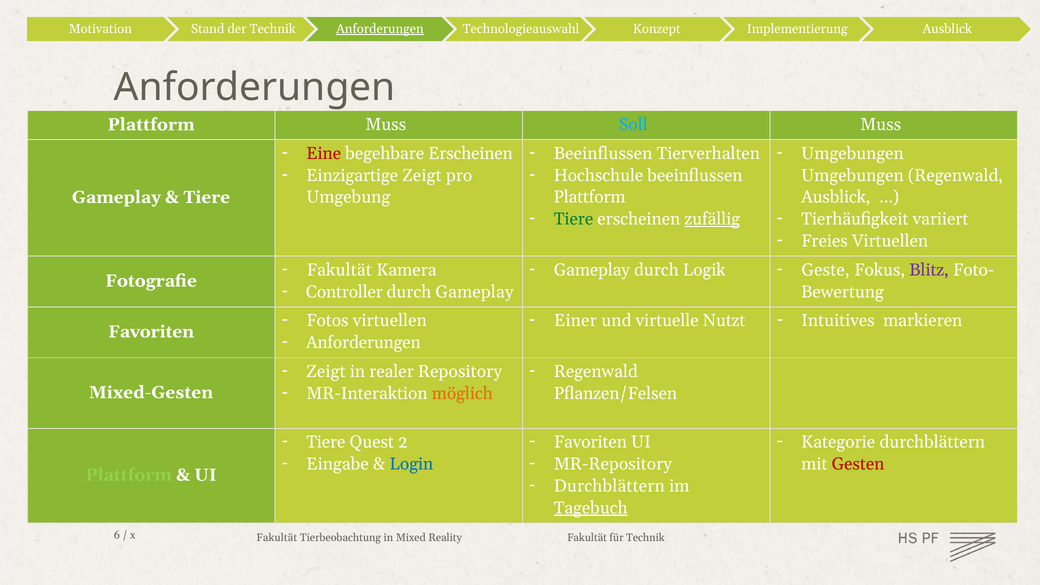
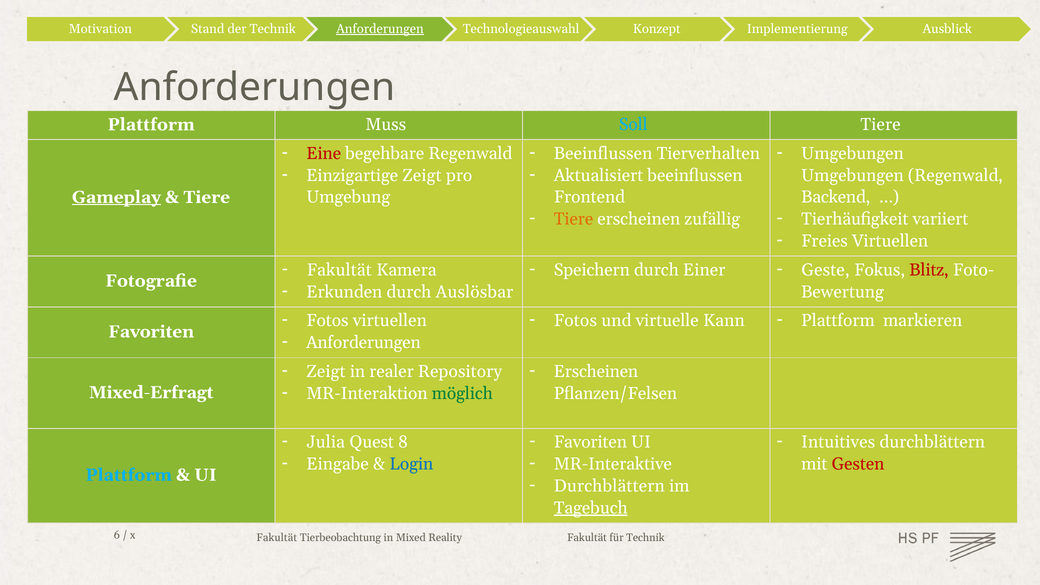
Muss at (881, 125): Muss -> Tiere
begehbare Erscheinen: Erscheinen -> Regenwald
Hochschule: Hochschule -> Aktualisiert
Gameplay at (116, 197) underline: none -> present
Plattform at (590, 197): Plattform -> Frontend
Ausblick at (836, 197): Ausblick -> Backend
Tiere at (574, 219) colour: green -> orange
zufällig underline: present -> none
Gameplay at (592, 270): Gameplay -> Speichern
Logik: Logik -> Einer
Blitz colour: purple -> red
Controller: Controller -> Erkunden
durch Gameplay: Gameplay -> Auslösbar
Einer at (575, 321): Einer -> Fotos
Nutzt: Nutzt -> Kann
Intuitives at (838, 321): Intuitives -> Plattform
Regenwald at (596, 372): Regenwald -> Erscheinen
Mixed-Gesten: Mixed-Gesten -> Mixed-Erfragt
möglich colour: orange -> green
Tiere at (326, 442): Tiere -> Julia
2: 2 -> 8
Kategorie: Kategorie -> Intuitives
MR-Repository: MR-Repository -> MR-Interaktive
Plattform at (129, 475) colour: light green -> light blue
